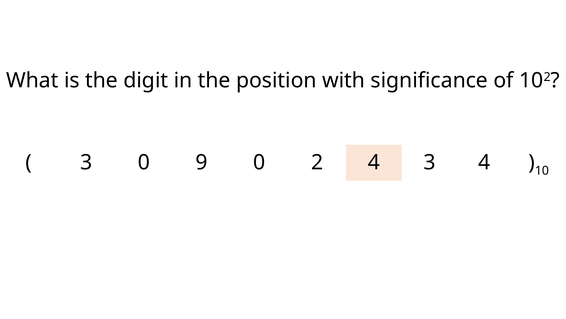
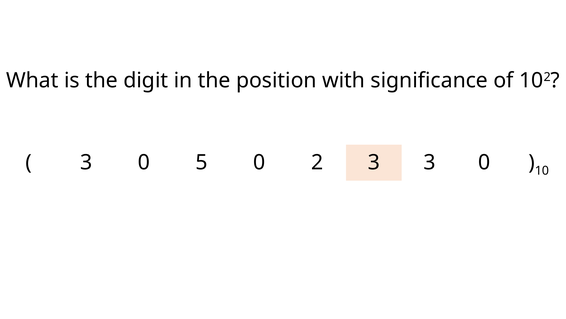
9: 9 -> 5
2 4: 4 -> 3
4 at (484, 162): 4 -> 0
